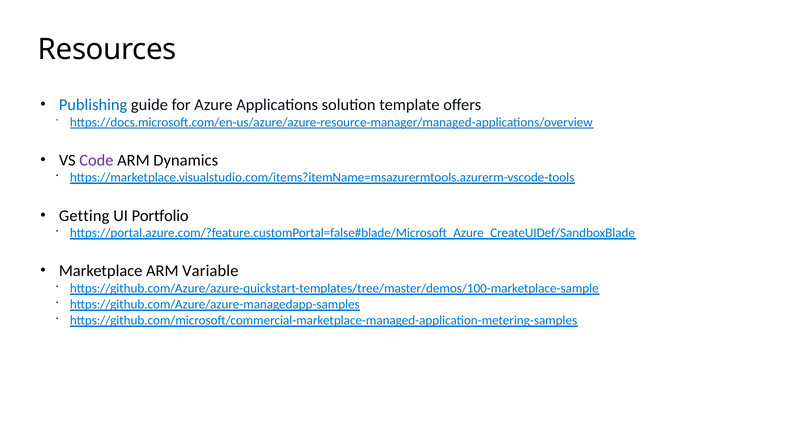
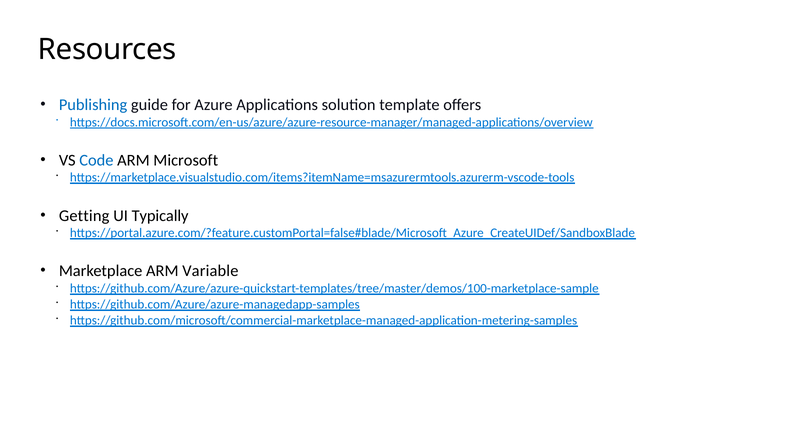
Code colour: purple -> blue
Dynamics: Dynamics -> Microsoft
Portfolio: Portfolio -> Typically
